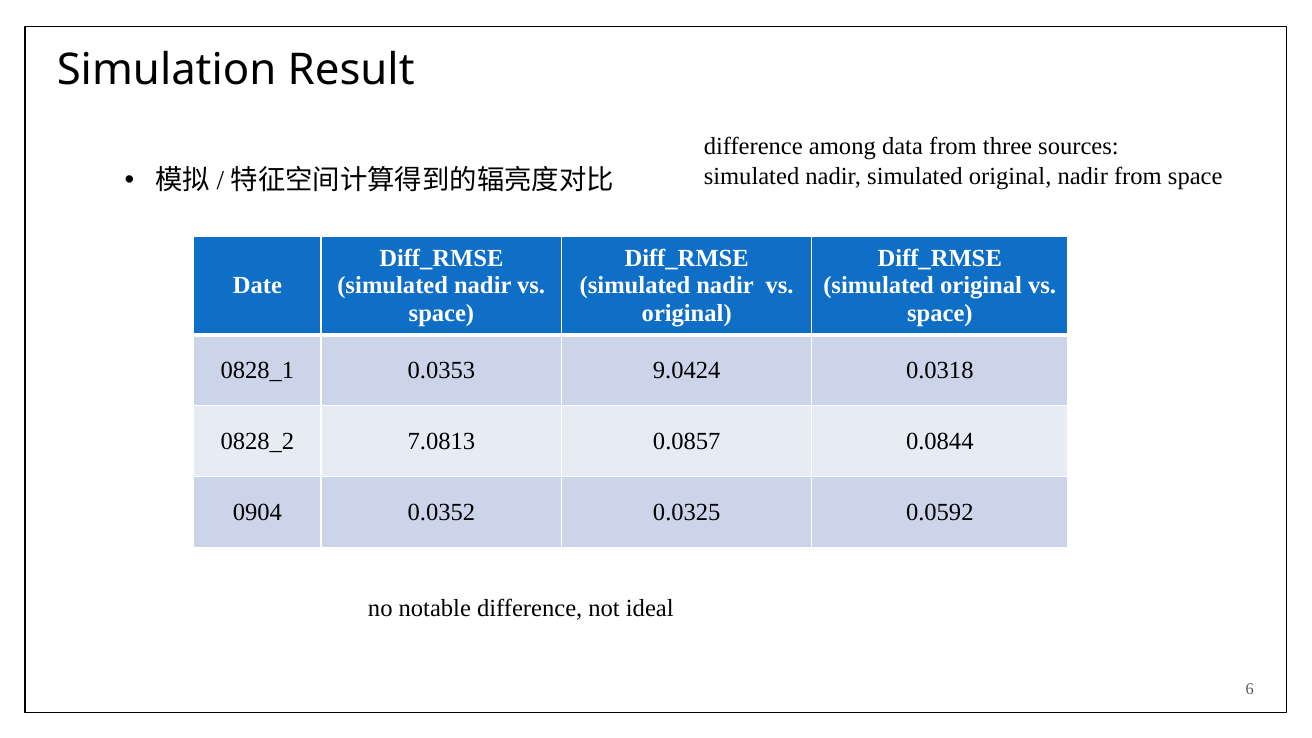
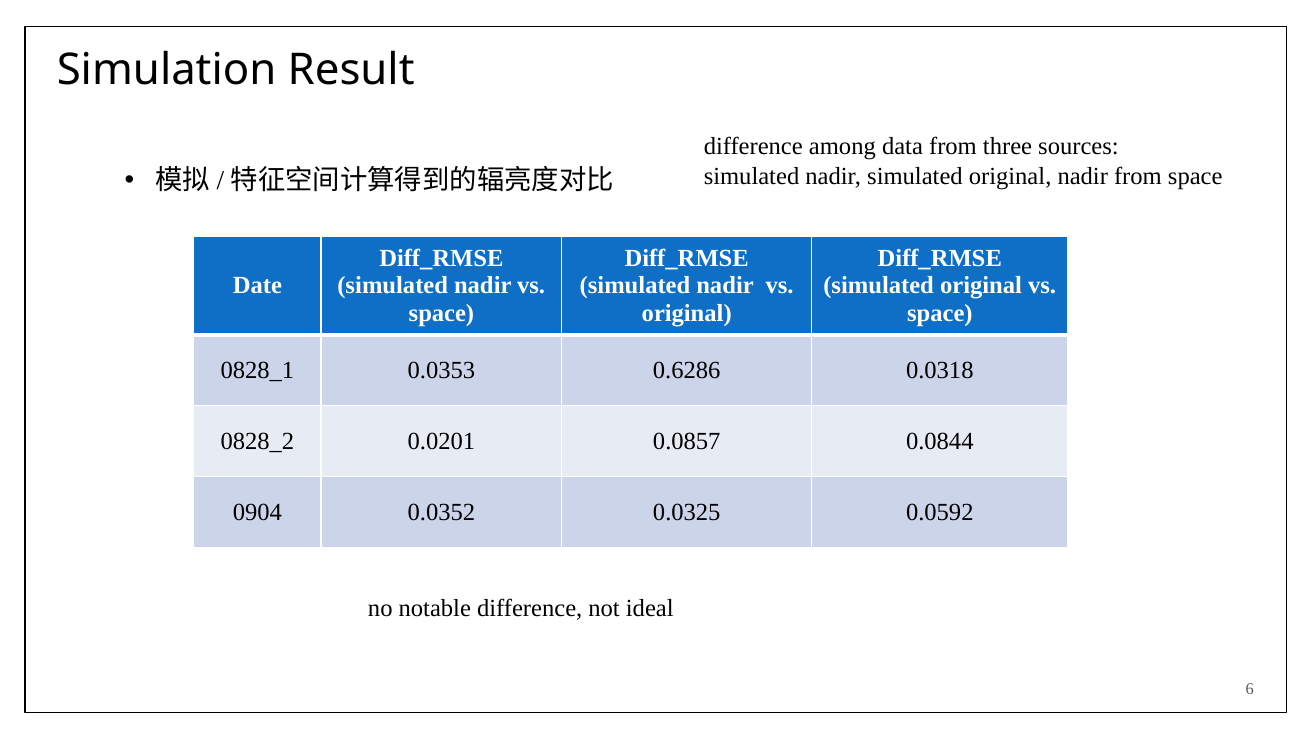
9.0424: 9.0424 -> 0.6286
7.0813: 7.0813 -> 0.0201
